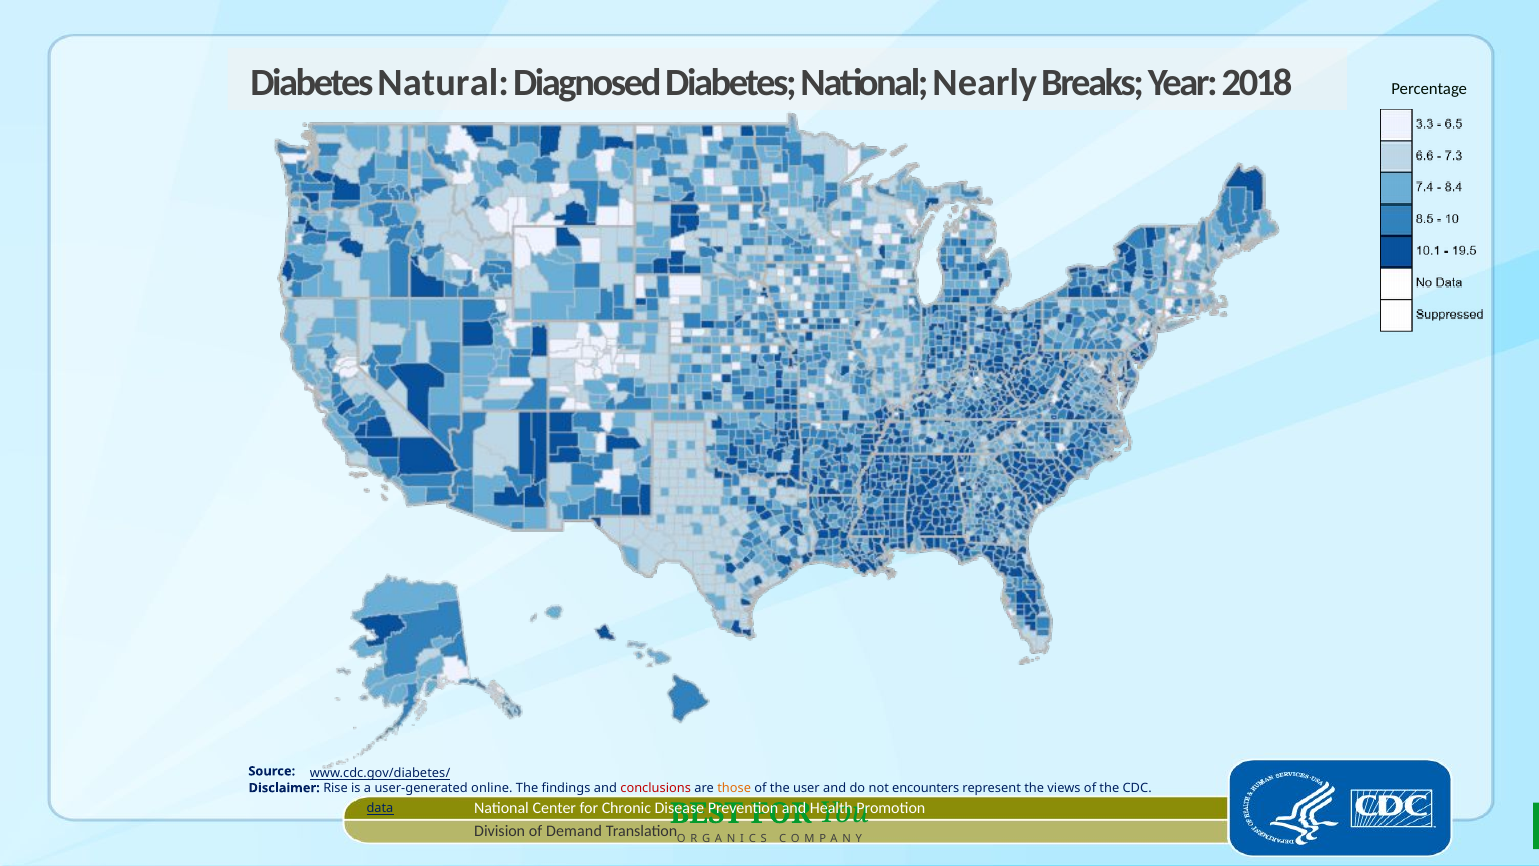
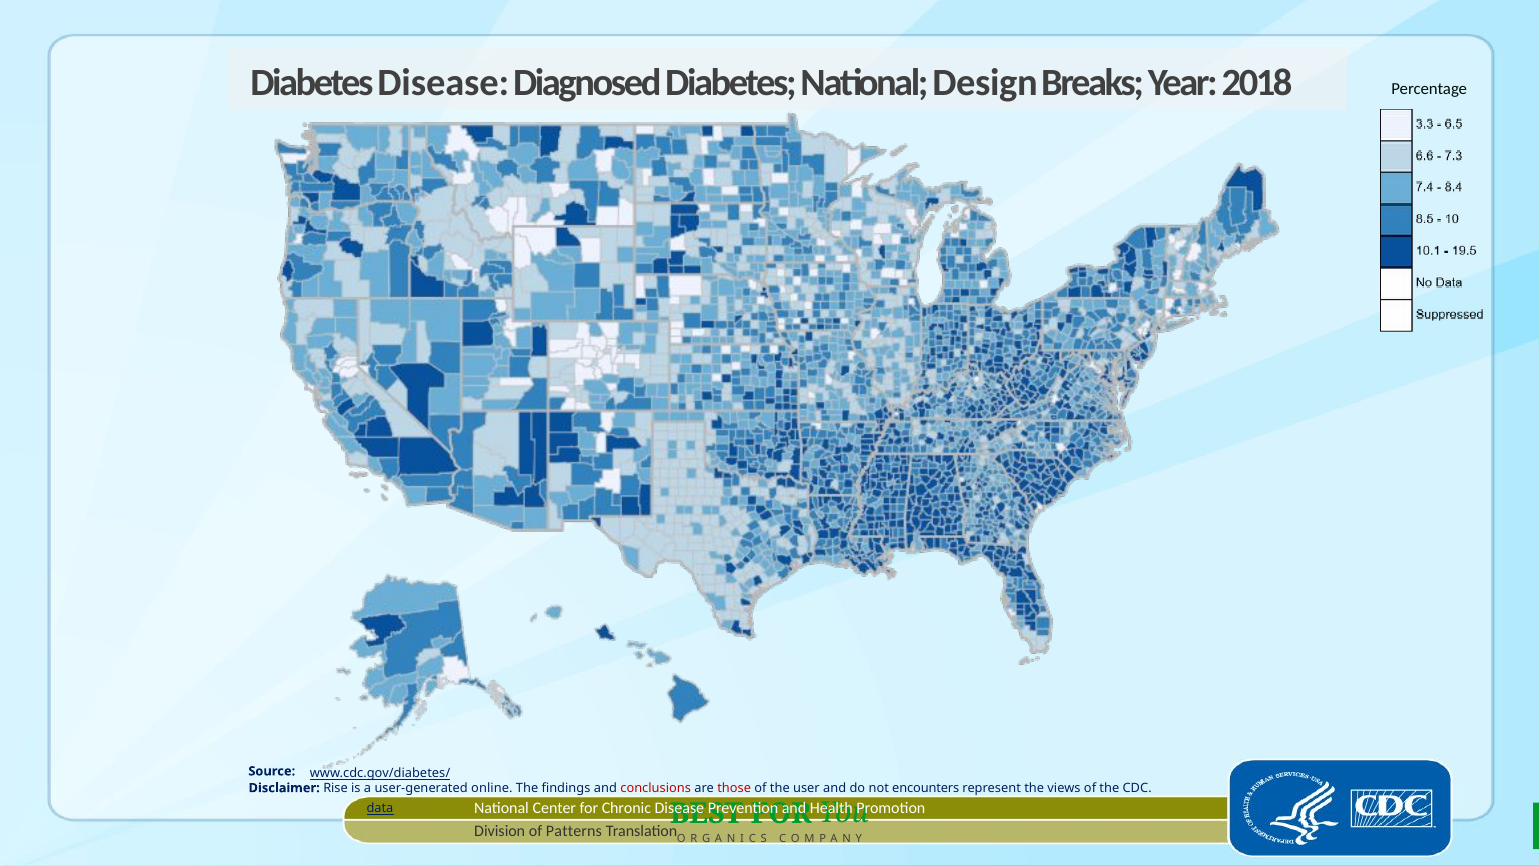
Diabetes Natural: Natural -> Disease
Nearly: Nearly -> Design
those colour: orange -> red
Demand: Demand -> Patterns
